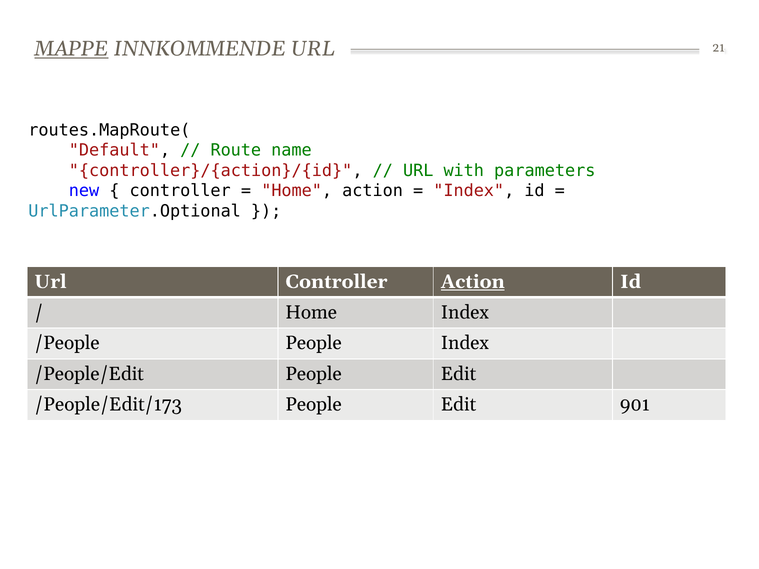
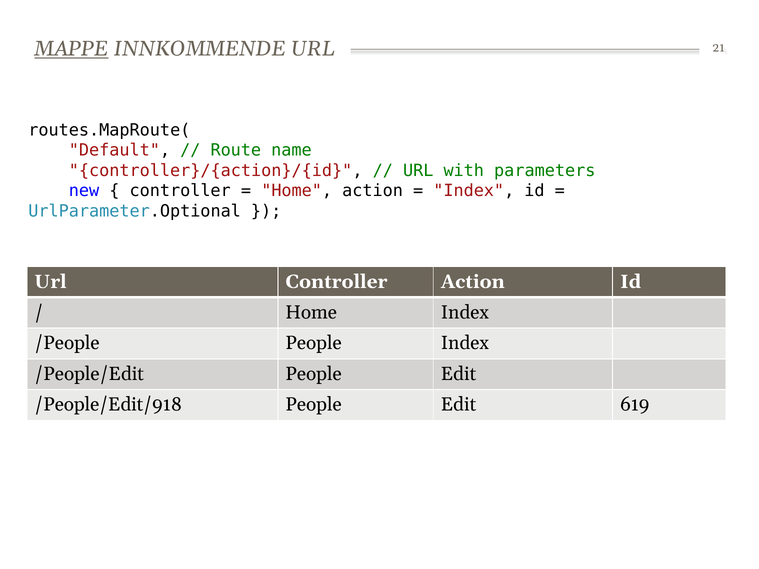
Action at (473, 282) underline: present -> none
/People/Edit/173: /People/Edit/173 -> /People/Edit/918
901: 901 -> 619
